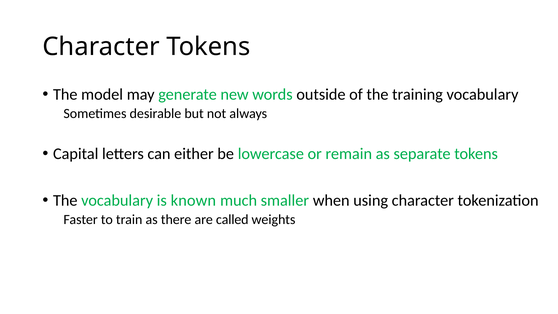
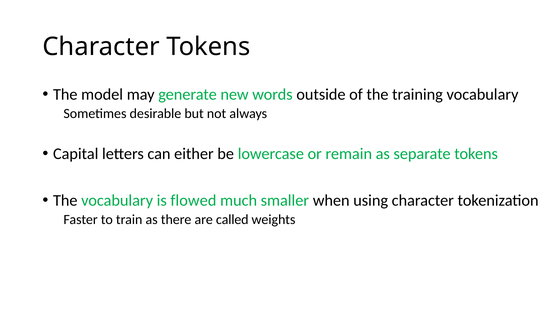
known: known -> flowed
